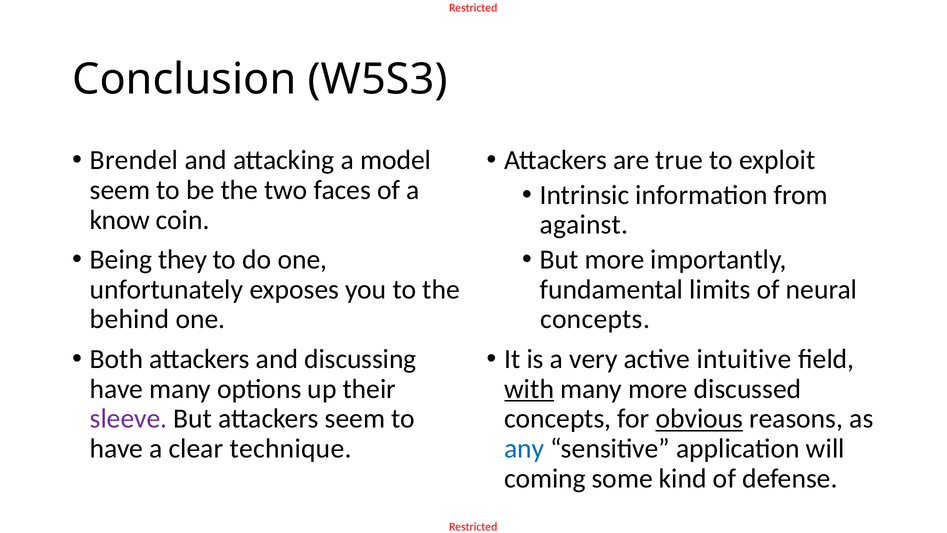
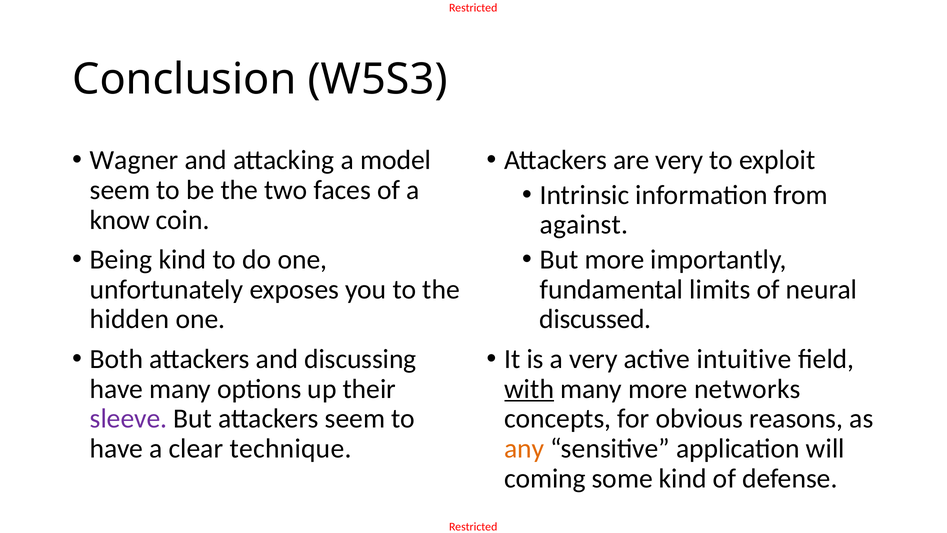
Brendel: Brendel -> Wagner
are true: true -> very
Being they: they -> kind
behind: behind -> hidden
concepts at (595, 319): concepts -> discussed
discussed: discussed -> networks
obvious underline: present -> none
any colour: blue -> orange
